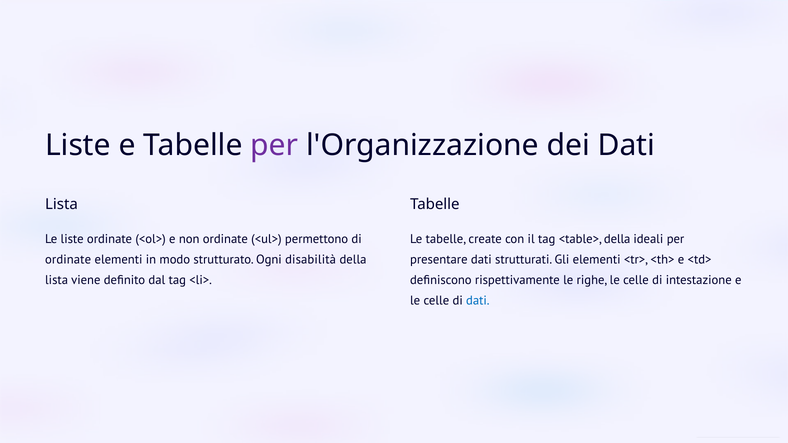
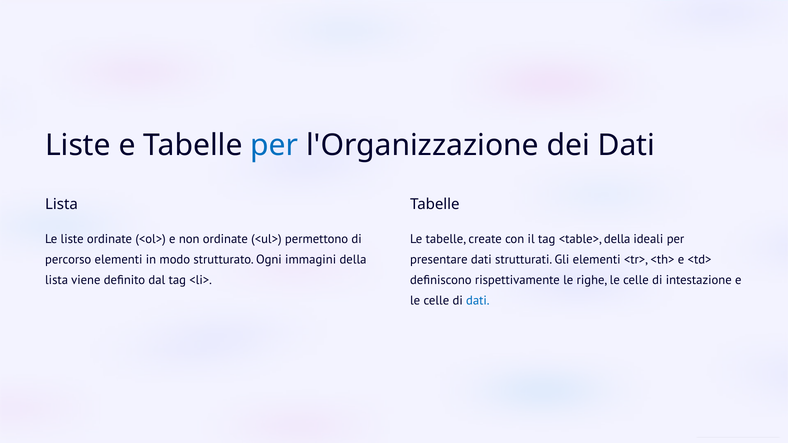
per at (274, 145) colour: purple -> blue
ordinate at (68, 260): ordinate -> percorso
disabilità: disabilità -> immagini
